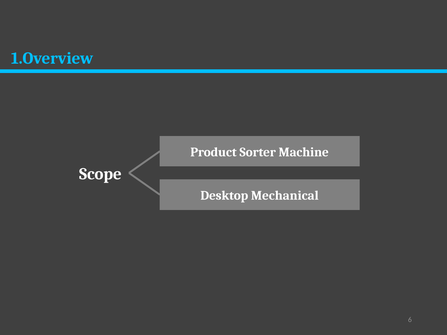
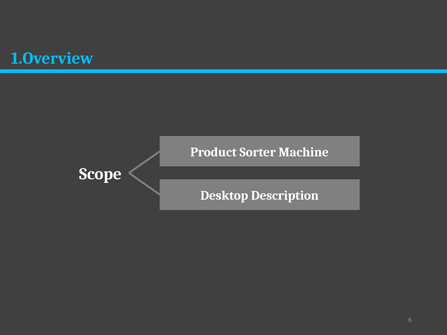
Mechanical: Mechanical -> Description
